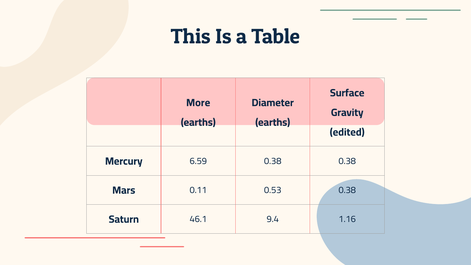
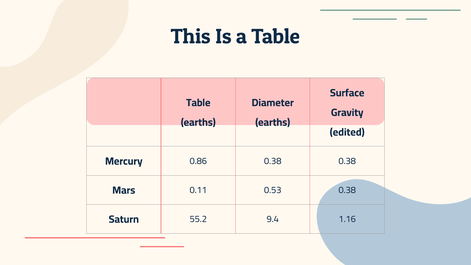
More at (198, 103): More -> Table
6.59: 6.59 -> 0.86
46.1: 46.1 -> 55.2
